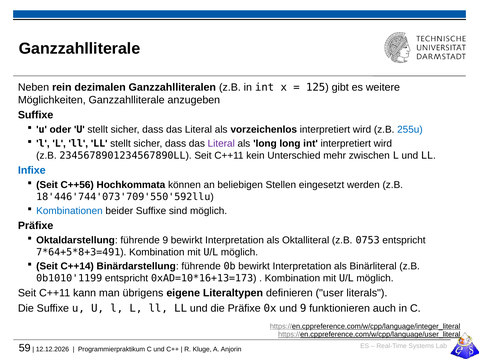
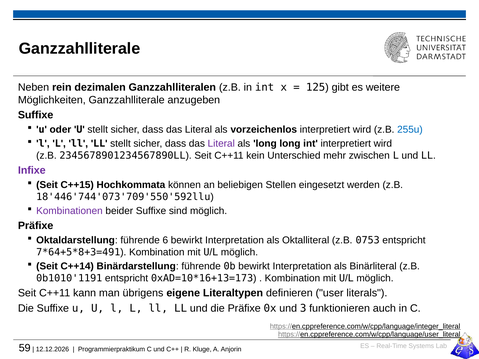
Infixe colour: blue -> purple
C++56: C++56 -> C++15
Kombinationen colour: blue -> purple
führende 9: 9 -> 6
0b1010'1199: 0b1010'1199 -> 0b1010'1191
und 9: 9 -> 3
